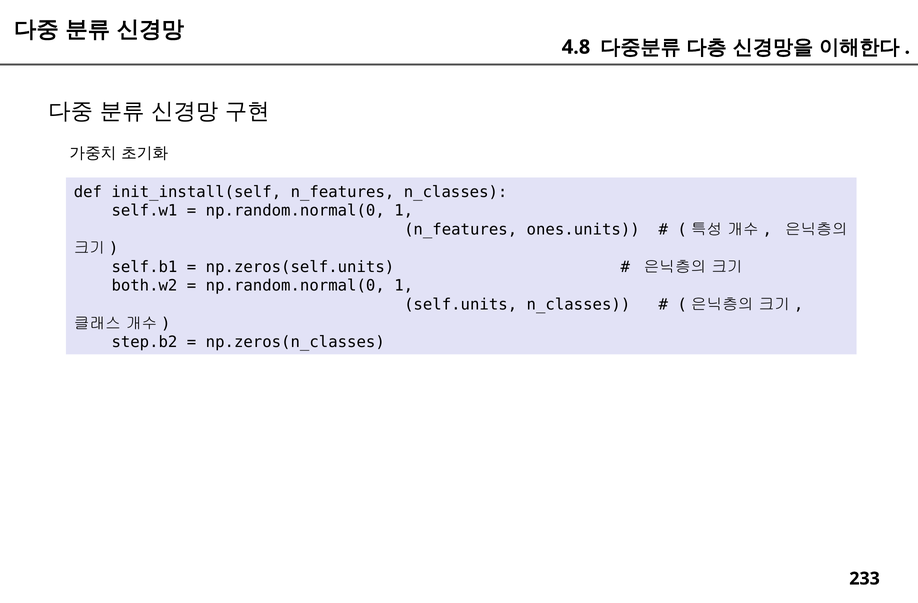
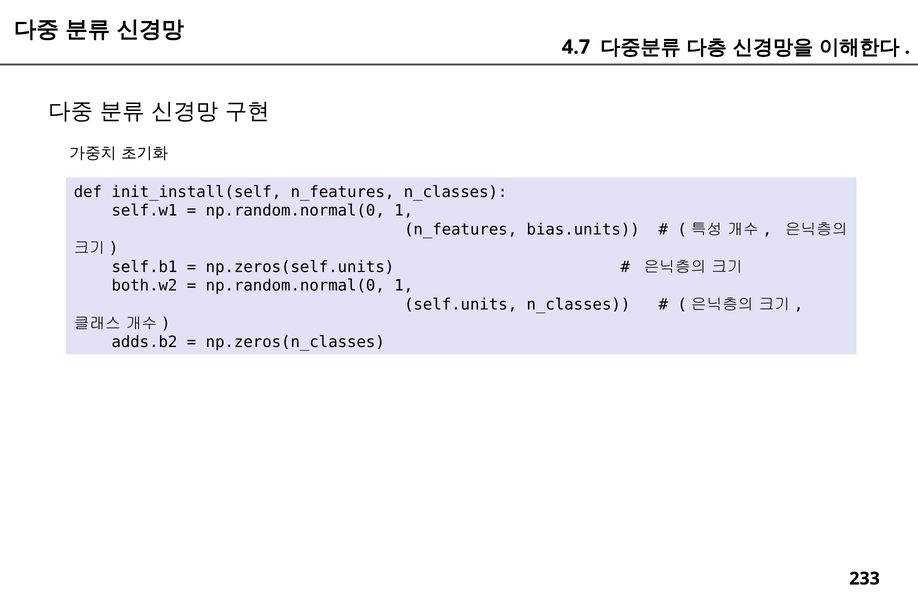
4.8: 4.8 -> 4.7
ones.units: ones.units -> bias.units
step.b2: step.b2 -> adds.b2
